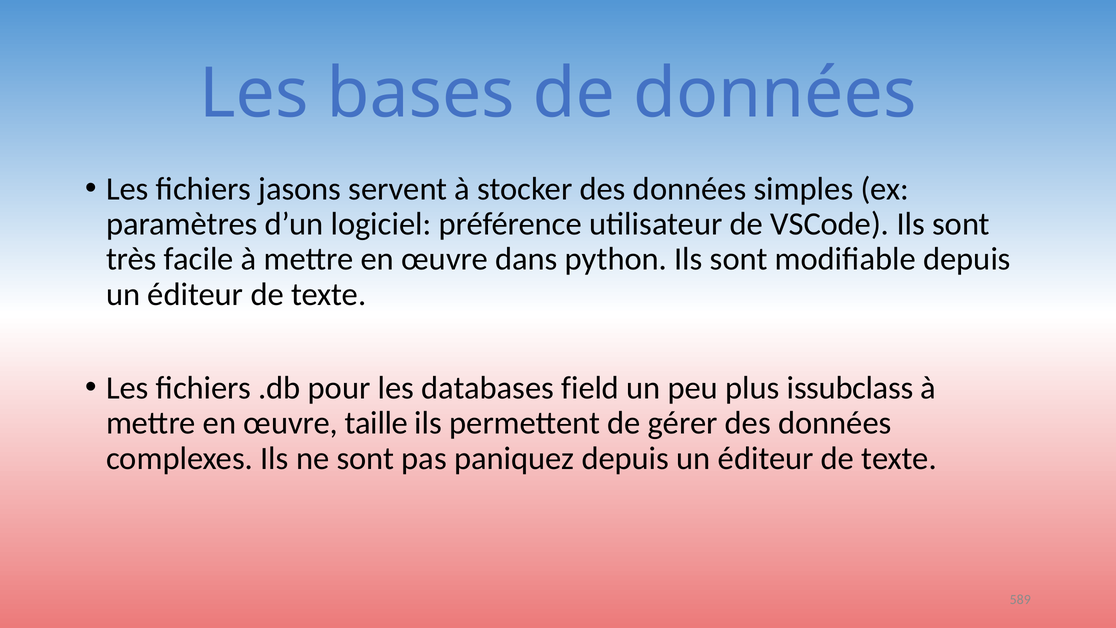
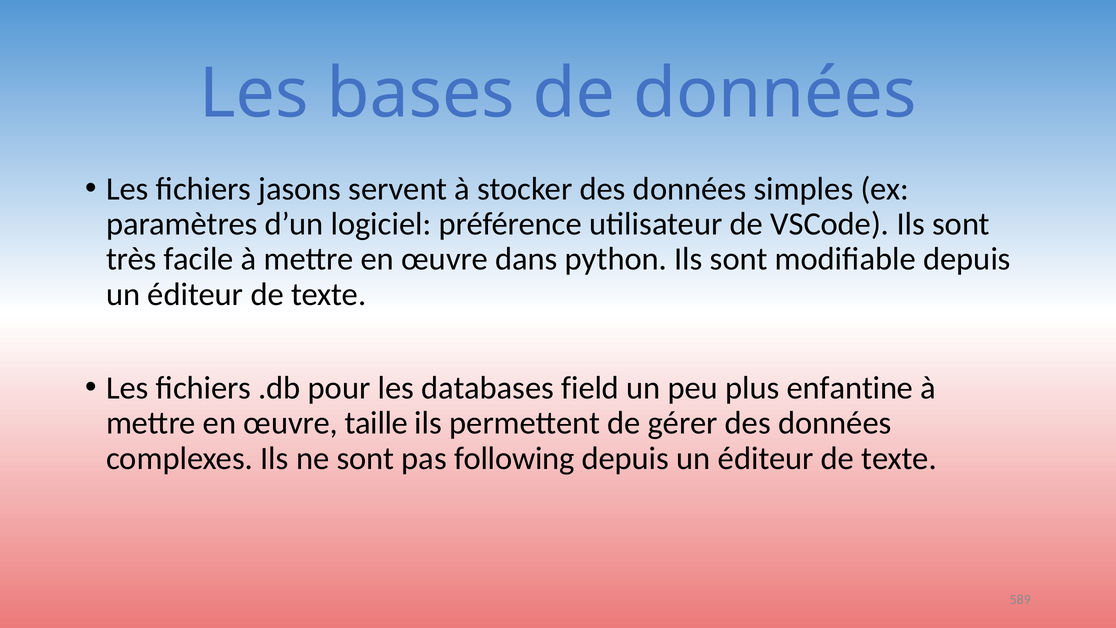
issubclass: issubclass -> enfantine
paniquez: paniquez -> following
